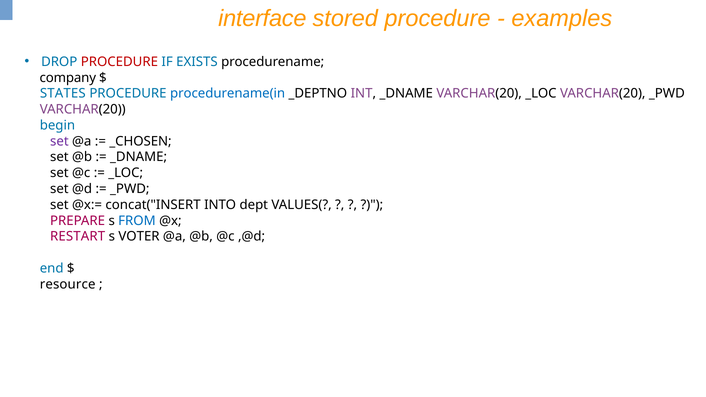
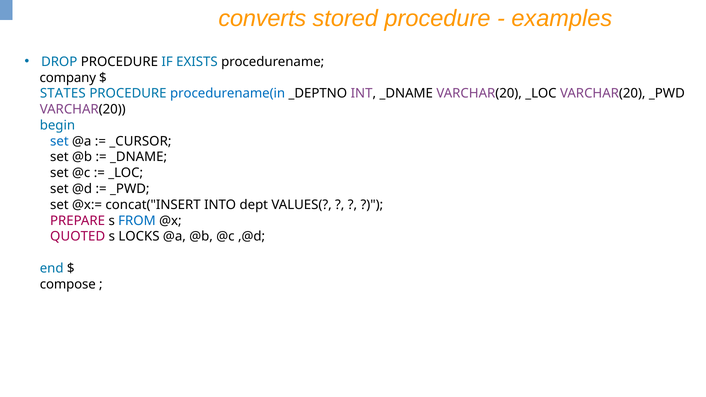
interface: interface -> converts
PROCEDURE at (119, 62) colour: red -> black
set at (59, 141) colour: purple -> blue
_CHOSEN: _CHOSEN -> _CURSOR
RESTART: RESTART -> QUOTED
VOTER: VOTER -> LOCKS
resource: resource -> compose
